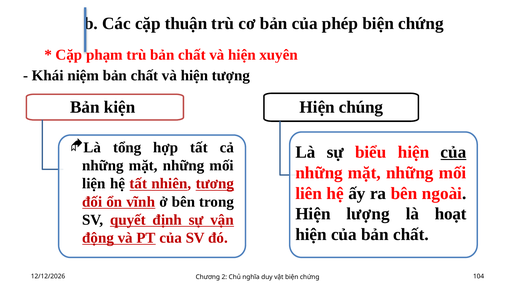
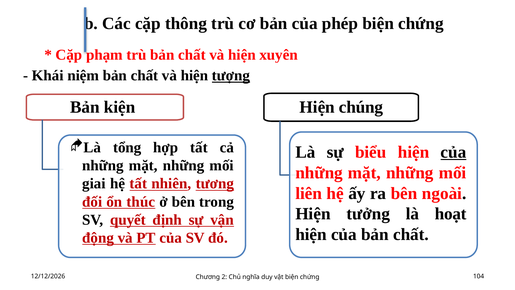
thuận: thuận -> thông
tượng underline: none -> present
liện: liện -> giai
vĩnh: vĩnh -> thúc
lượng: lượng -> tưởng
